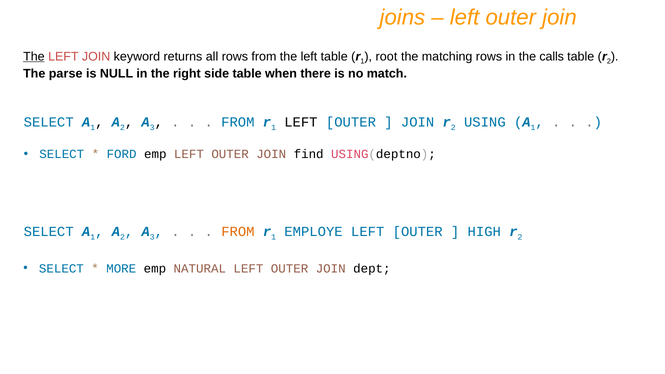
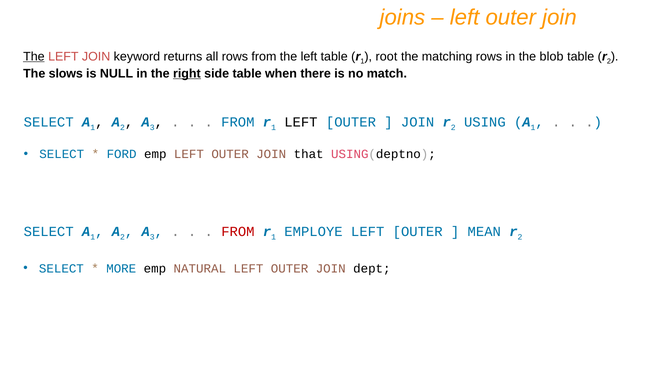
calls: calls -> blob
parse: parse -> slows
right underline: none -> present
find: find -> that
FROM at (238, 232) colour: orange -> red
HIGH: HIGH -> MEAN
